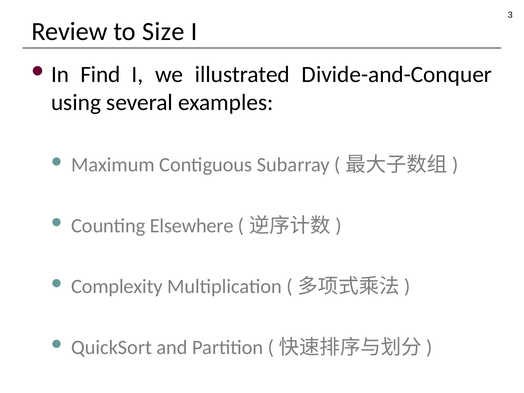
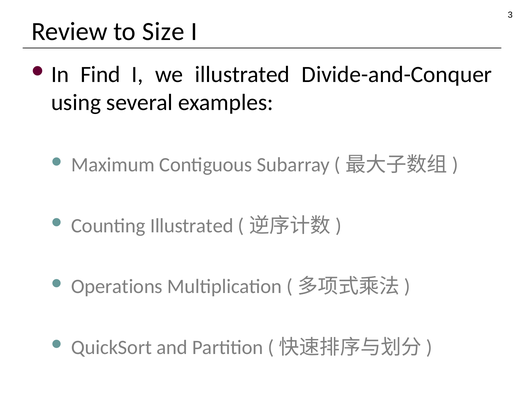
Counting Elsewhere: Elsewhere -> Illustrated
Complexity: Complexity -> Operations
